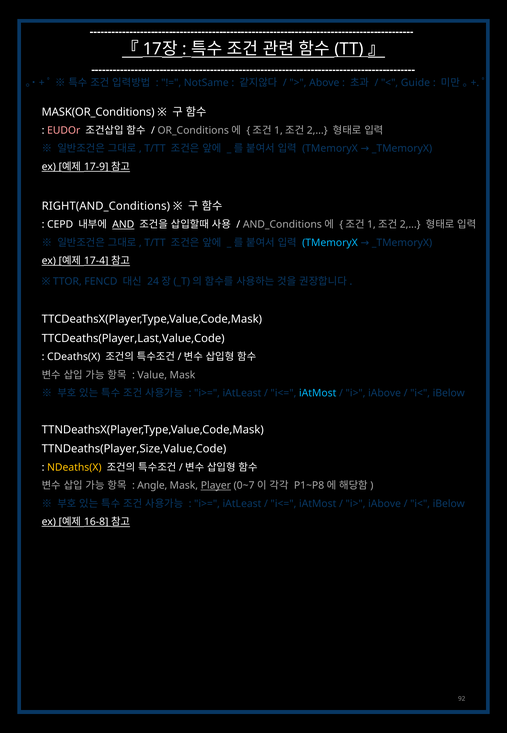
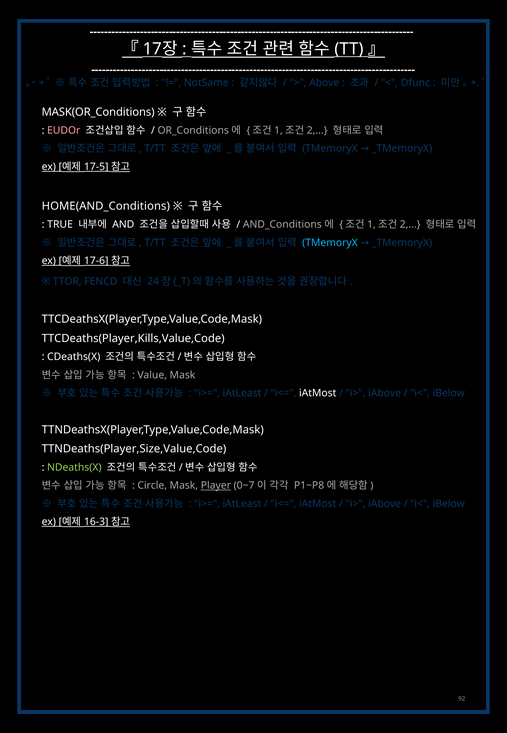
Guide: Guide -> Dfunc
17-9: 17-9 -> 17-5
RIGHT(AND_Conditions: RIGHT(AND_Conditions -> HOME(AND_Conditions
CEPD: CEPD -> TRUE
AND underline: present -> none
17-4: 17-4 -> 17-6
TTCDeaths(Player,Last,Value,Code: TTCDeaths(Player,Last,Value,Code -> TTCDeaths(Player,Kills,Value,Code
iAtMost at (318, 393) colour: light blue -> white
NDeaths(X colour: yellow -> light green
Angle: Angle -> Circle
16-8: 16-8 -> 16-3
